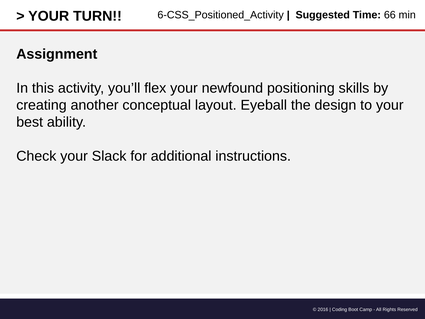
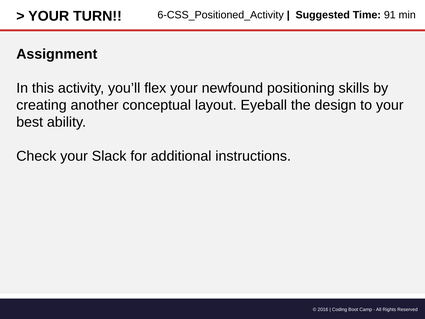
66: 66 -> 91
